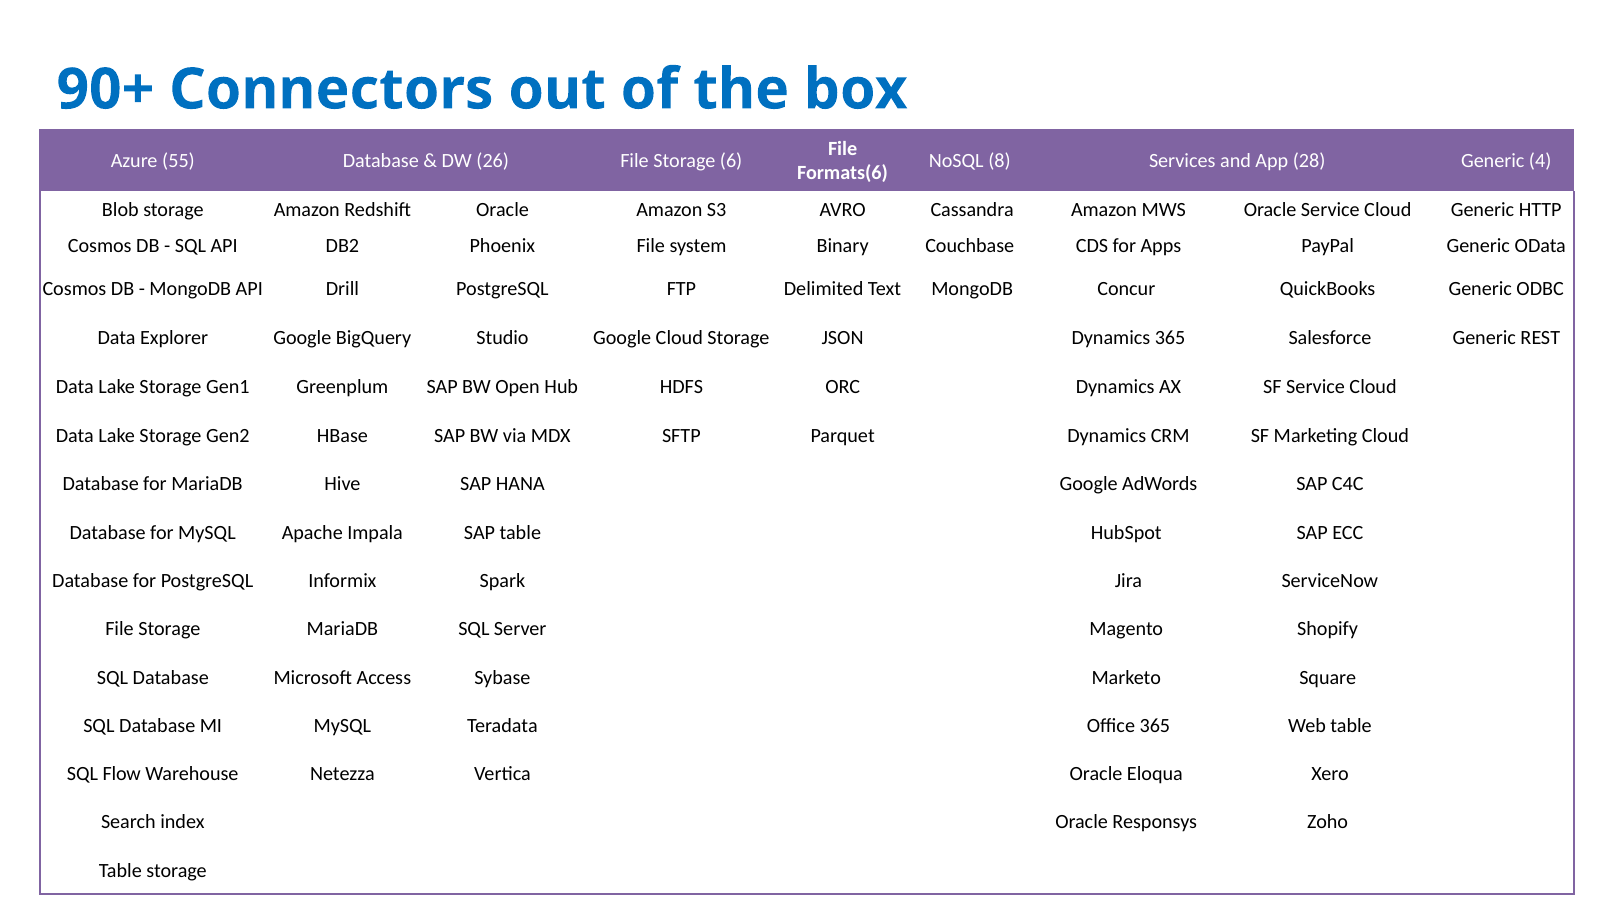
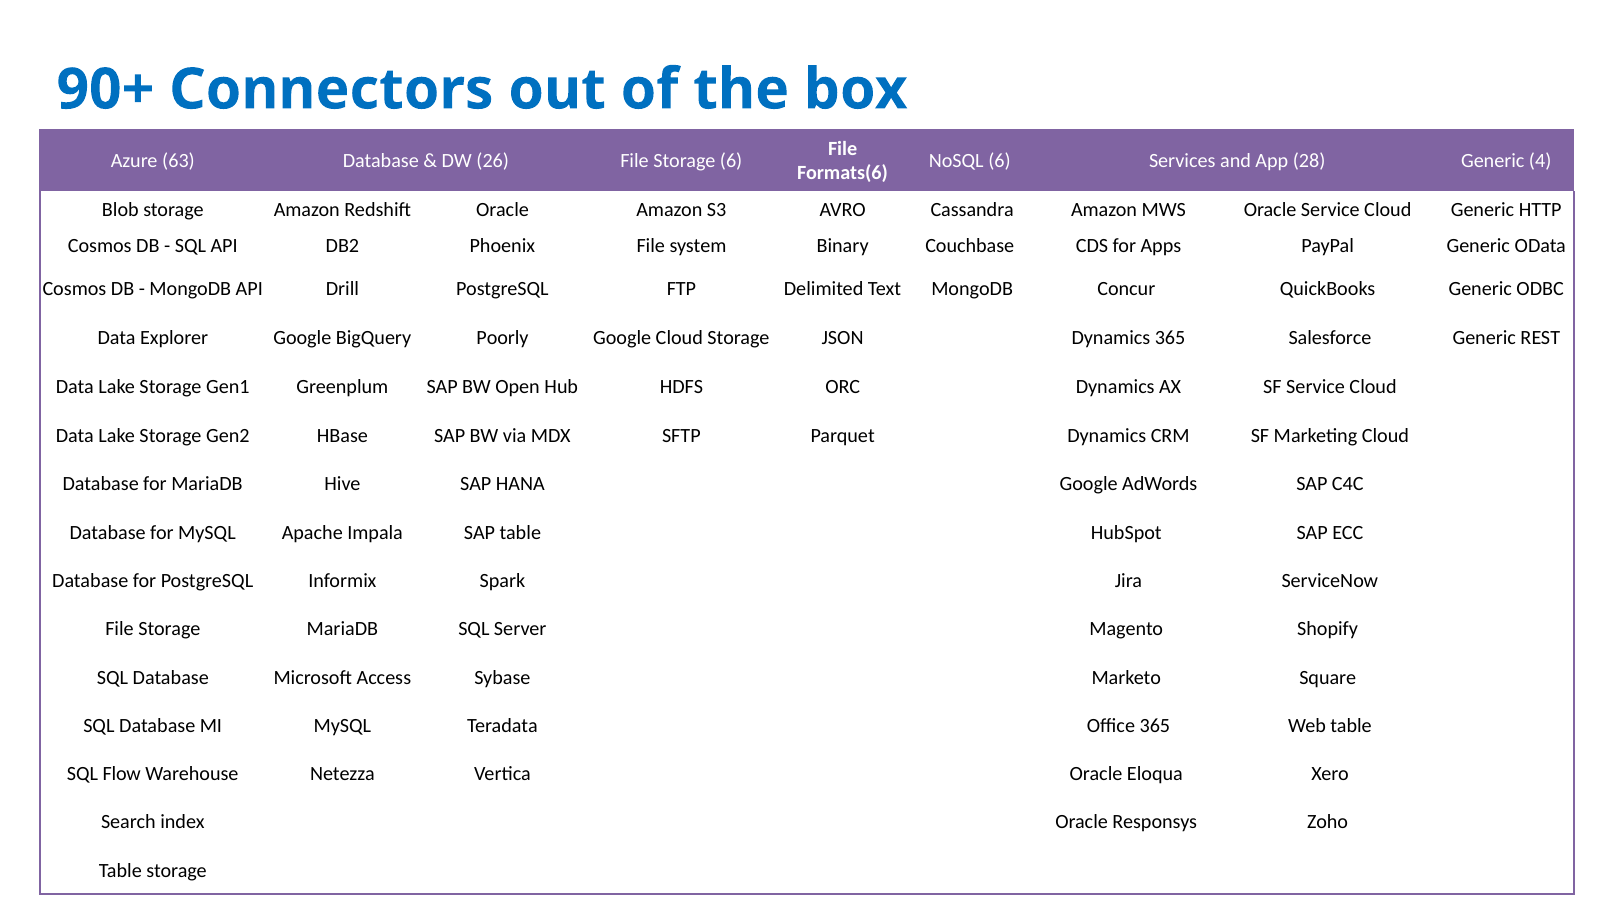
55: 55 -> 63
NoSQL 8: 8 -> 6
Studio: Studio -> Poorly
